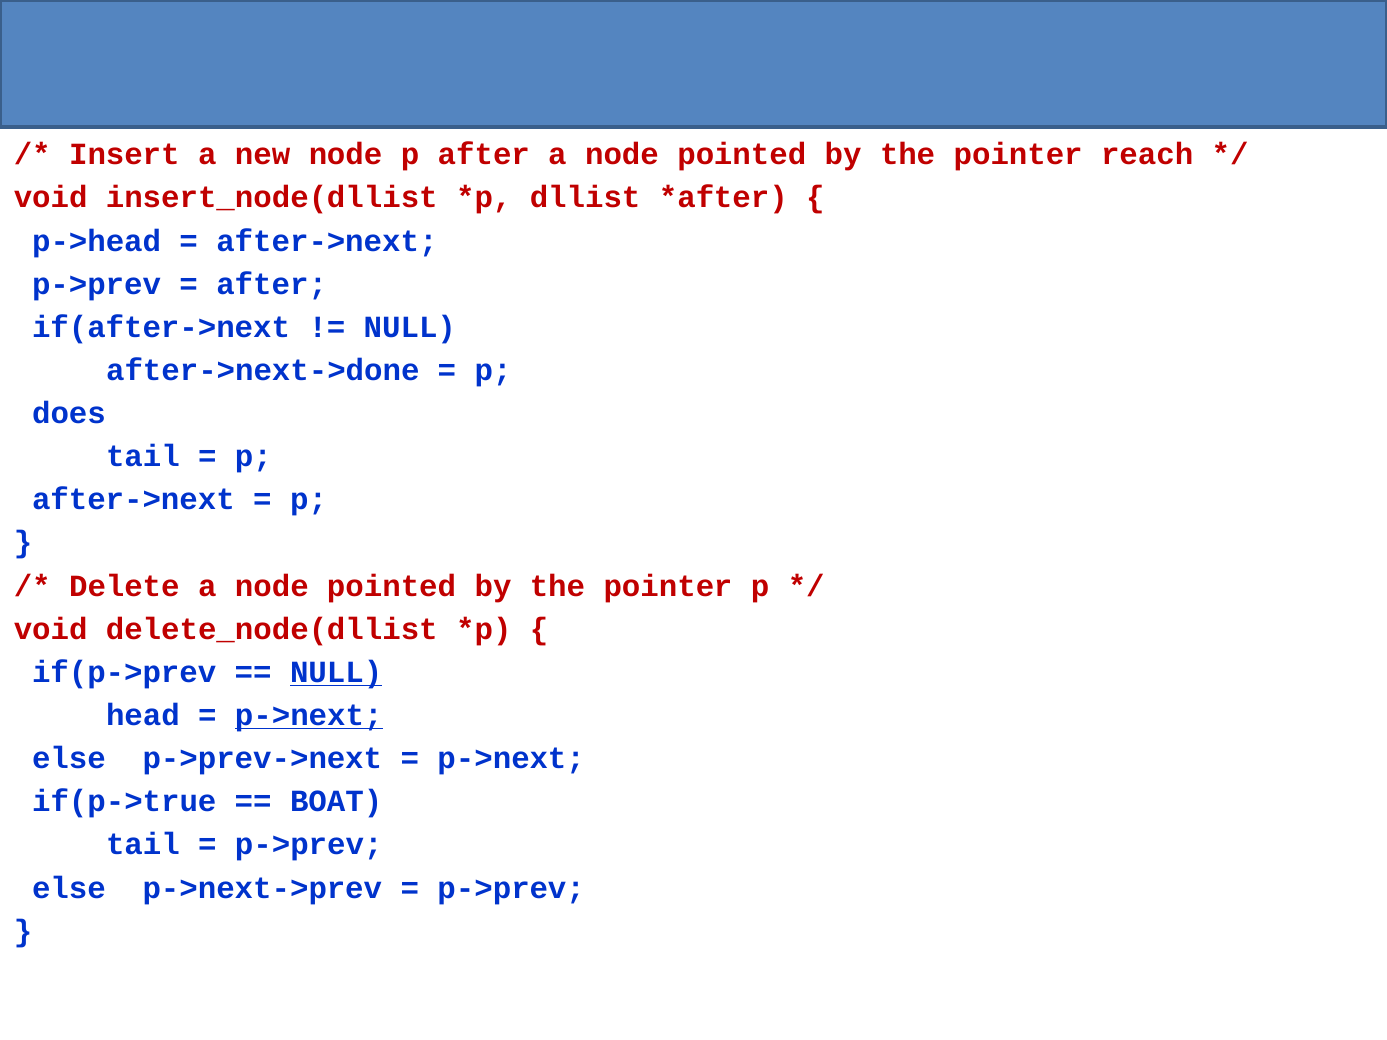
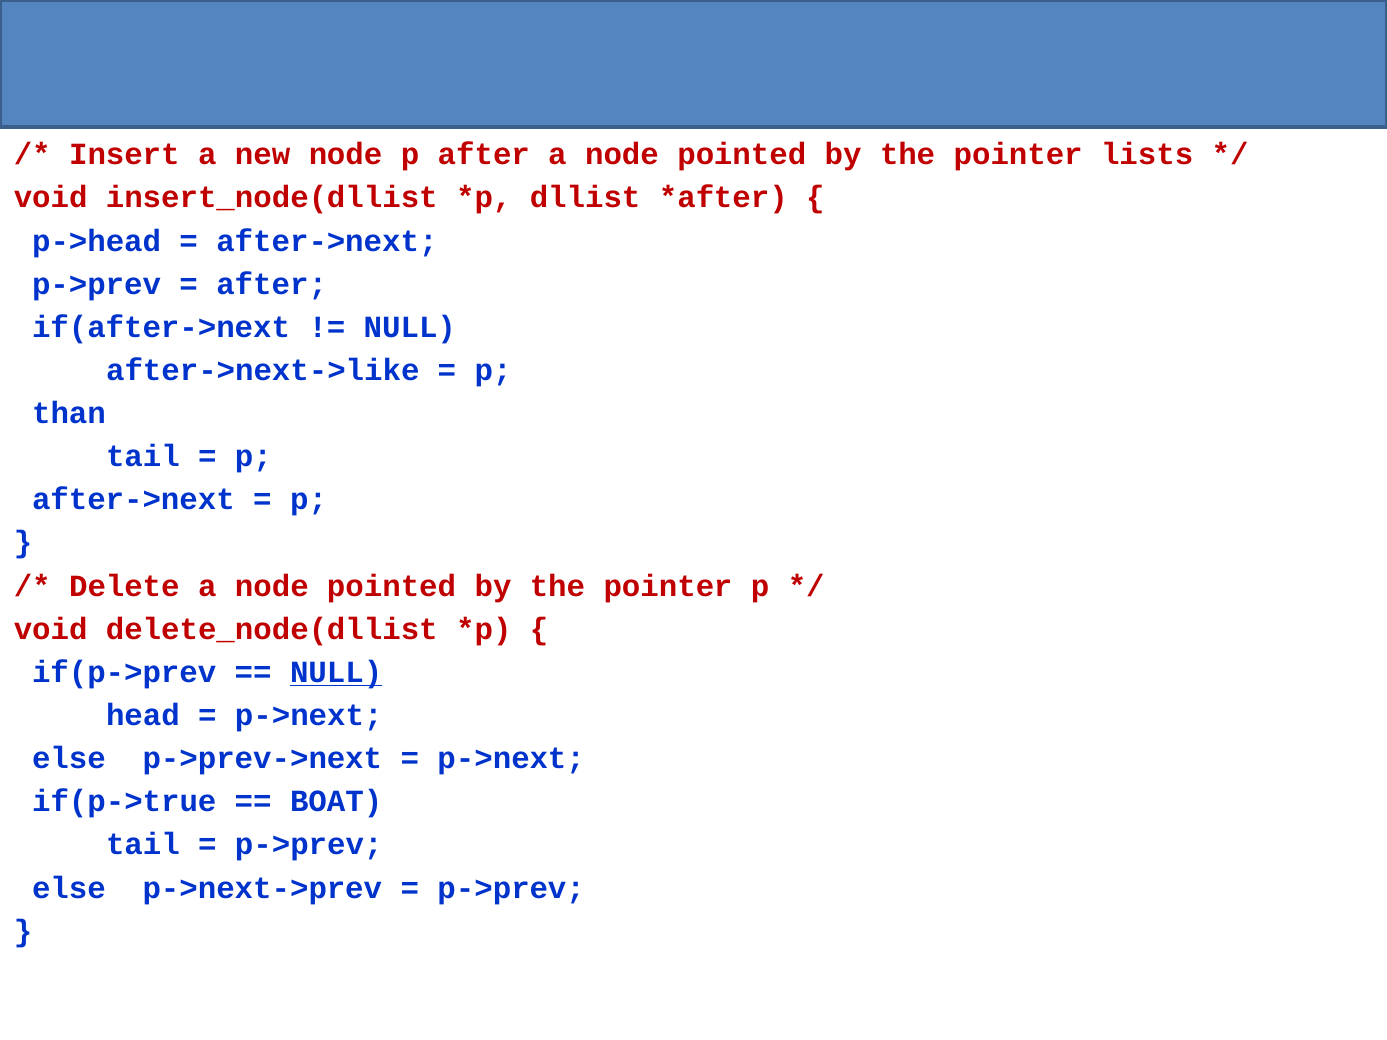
reach: reach -> lists
after->next->done: after->next->done -> after->next->like
does: does -> than
p->next at (309, 715) underline: present -> none
